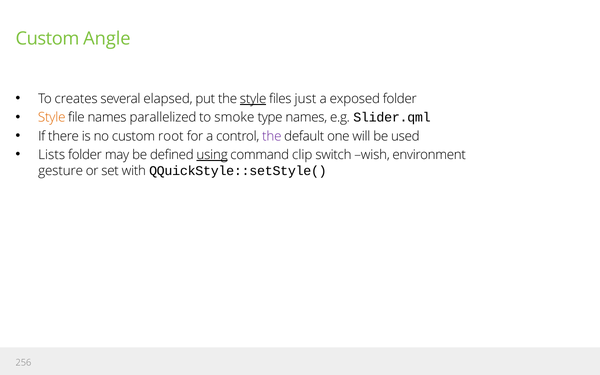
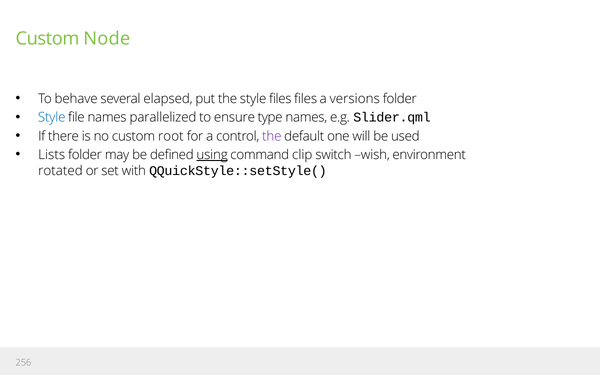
Angle: Angle -> Node
creates: creates -> behave
style at (253, 99) underline: present -> none
files just: just -> files
exposed: exposed -> versions
Style at (52, 117) colour: orange -> blue
smoke: smoke -> ensure
gesture: gesture -> rotated
